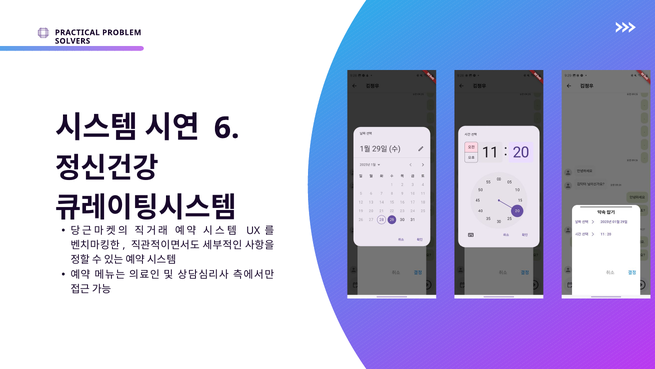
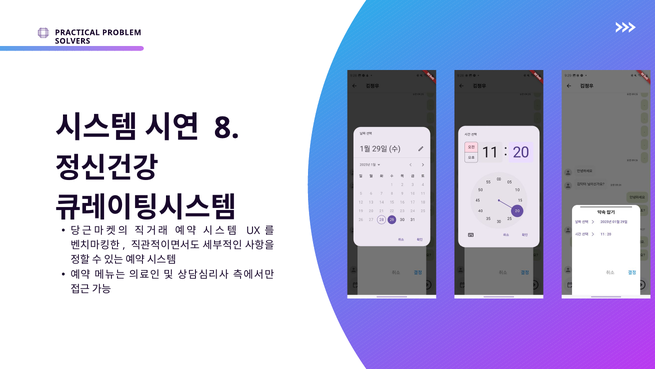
6: 6 -> 8
